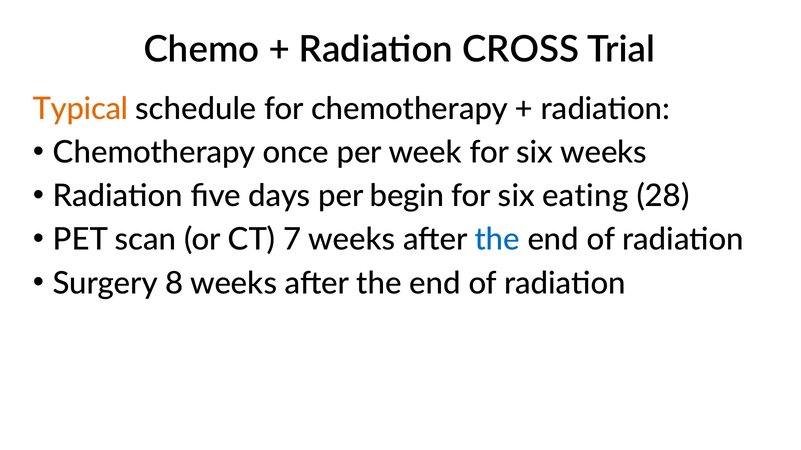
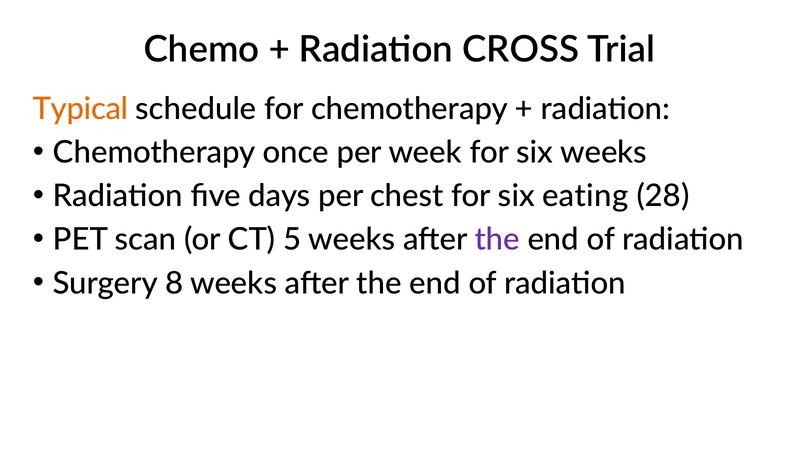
begin: begin -> chest
7: 7 -> 5
the at (497, 240) colour: blue -> purple
